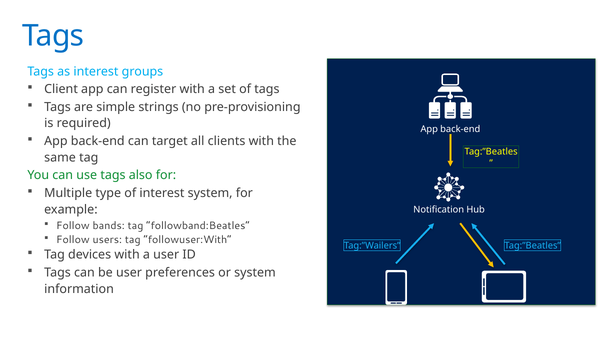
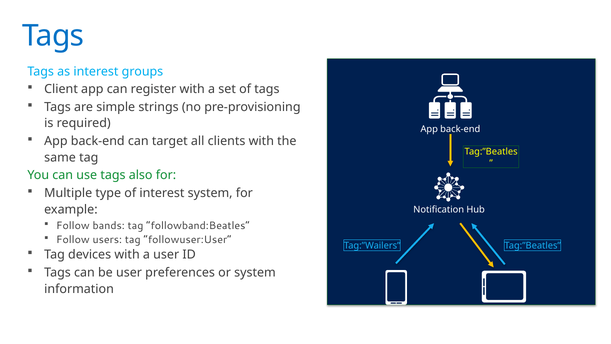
followuser:With: followuser:With -> followuser:User
